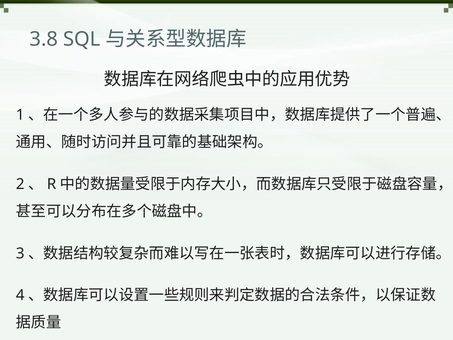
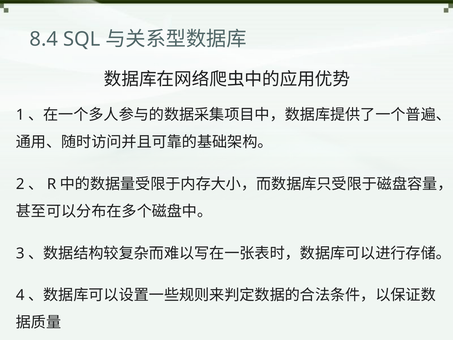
3.8: 3.8 -> 8.4
